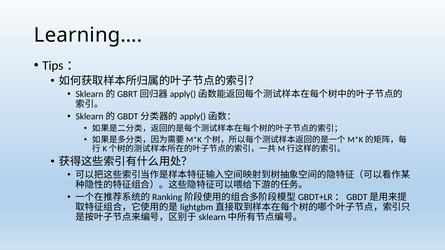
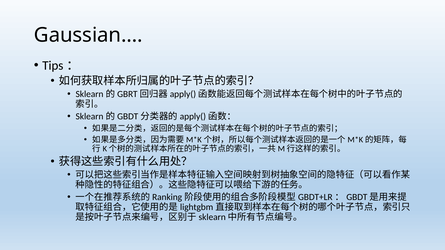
Learning…: Learning… -> Gaussian…
